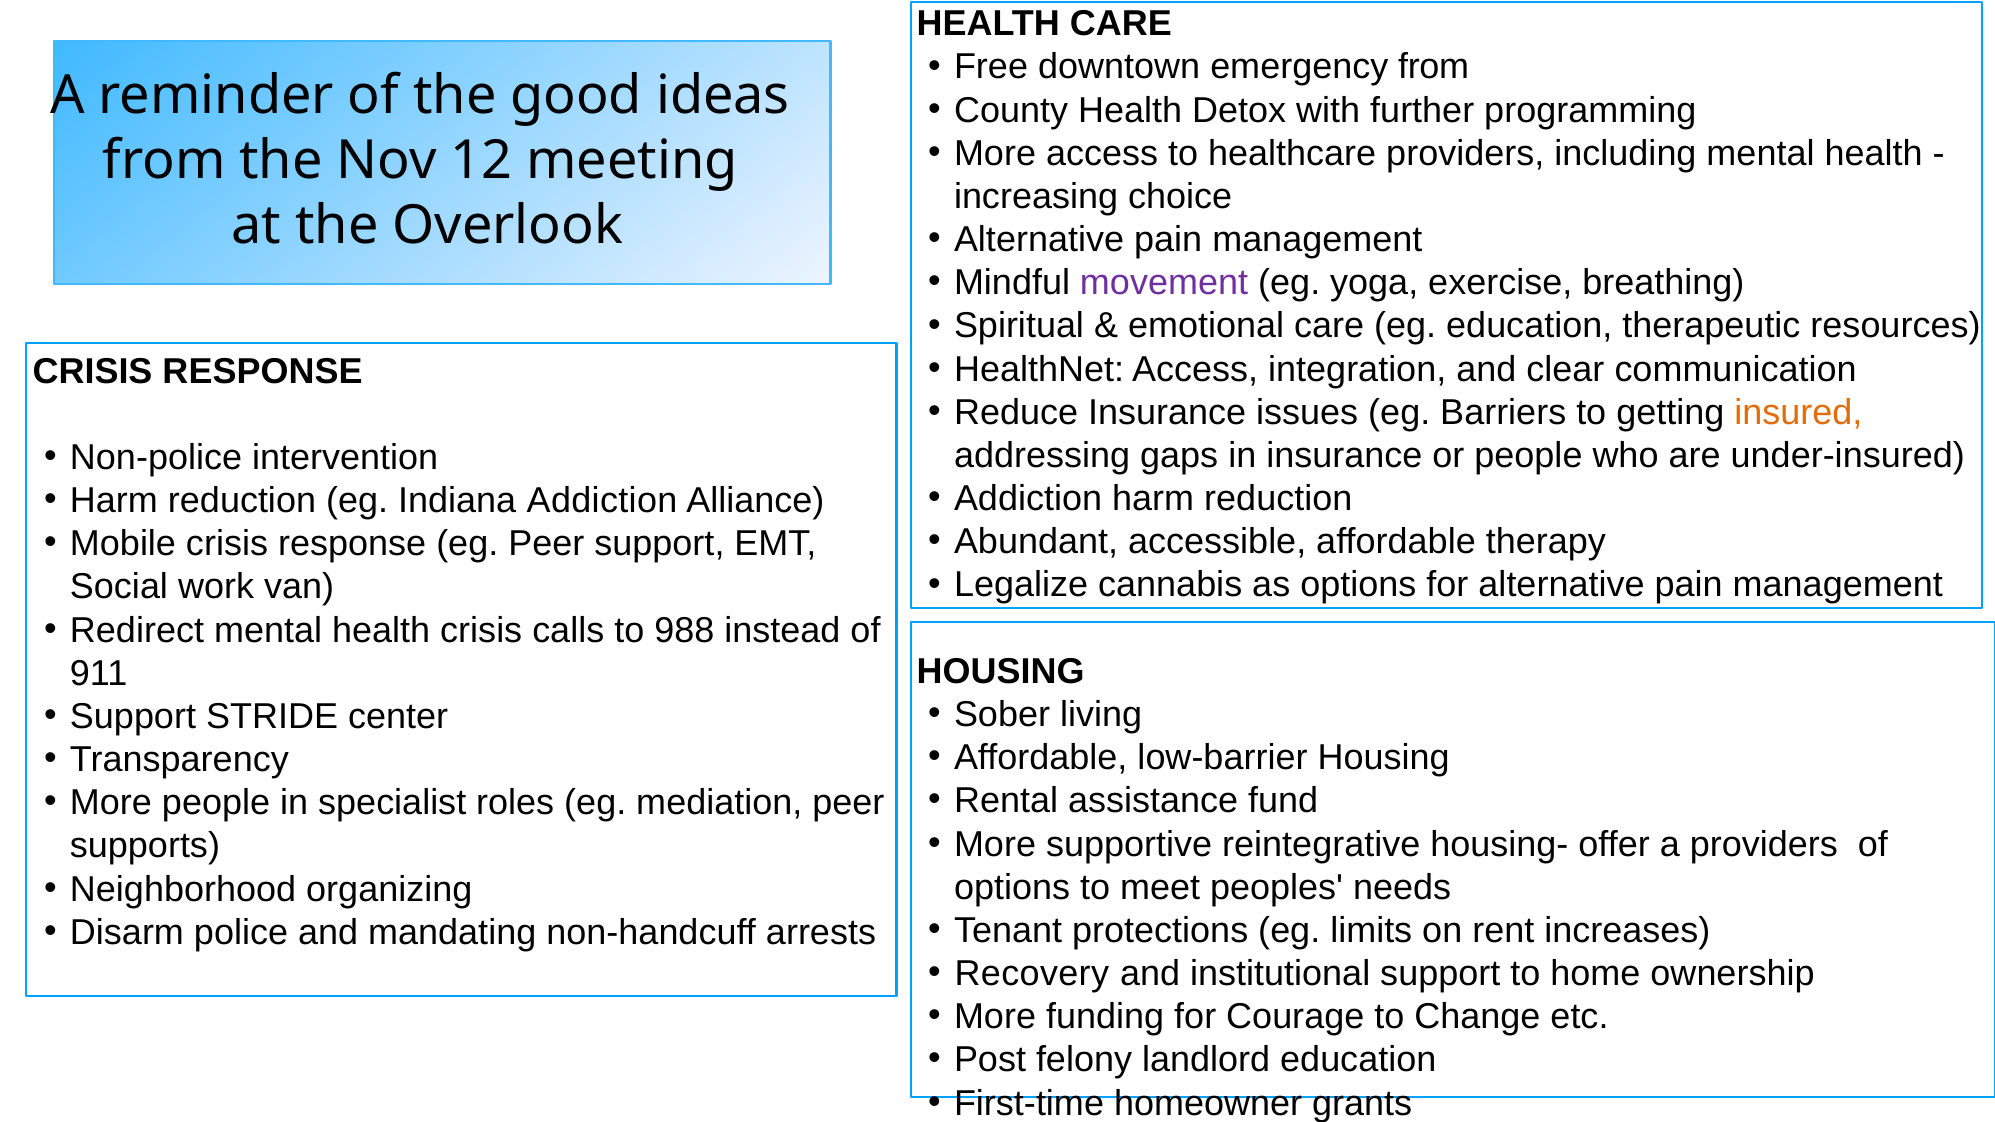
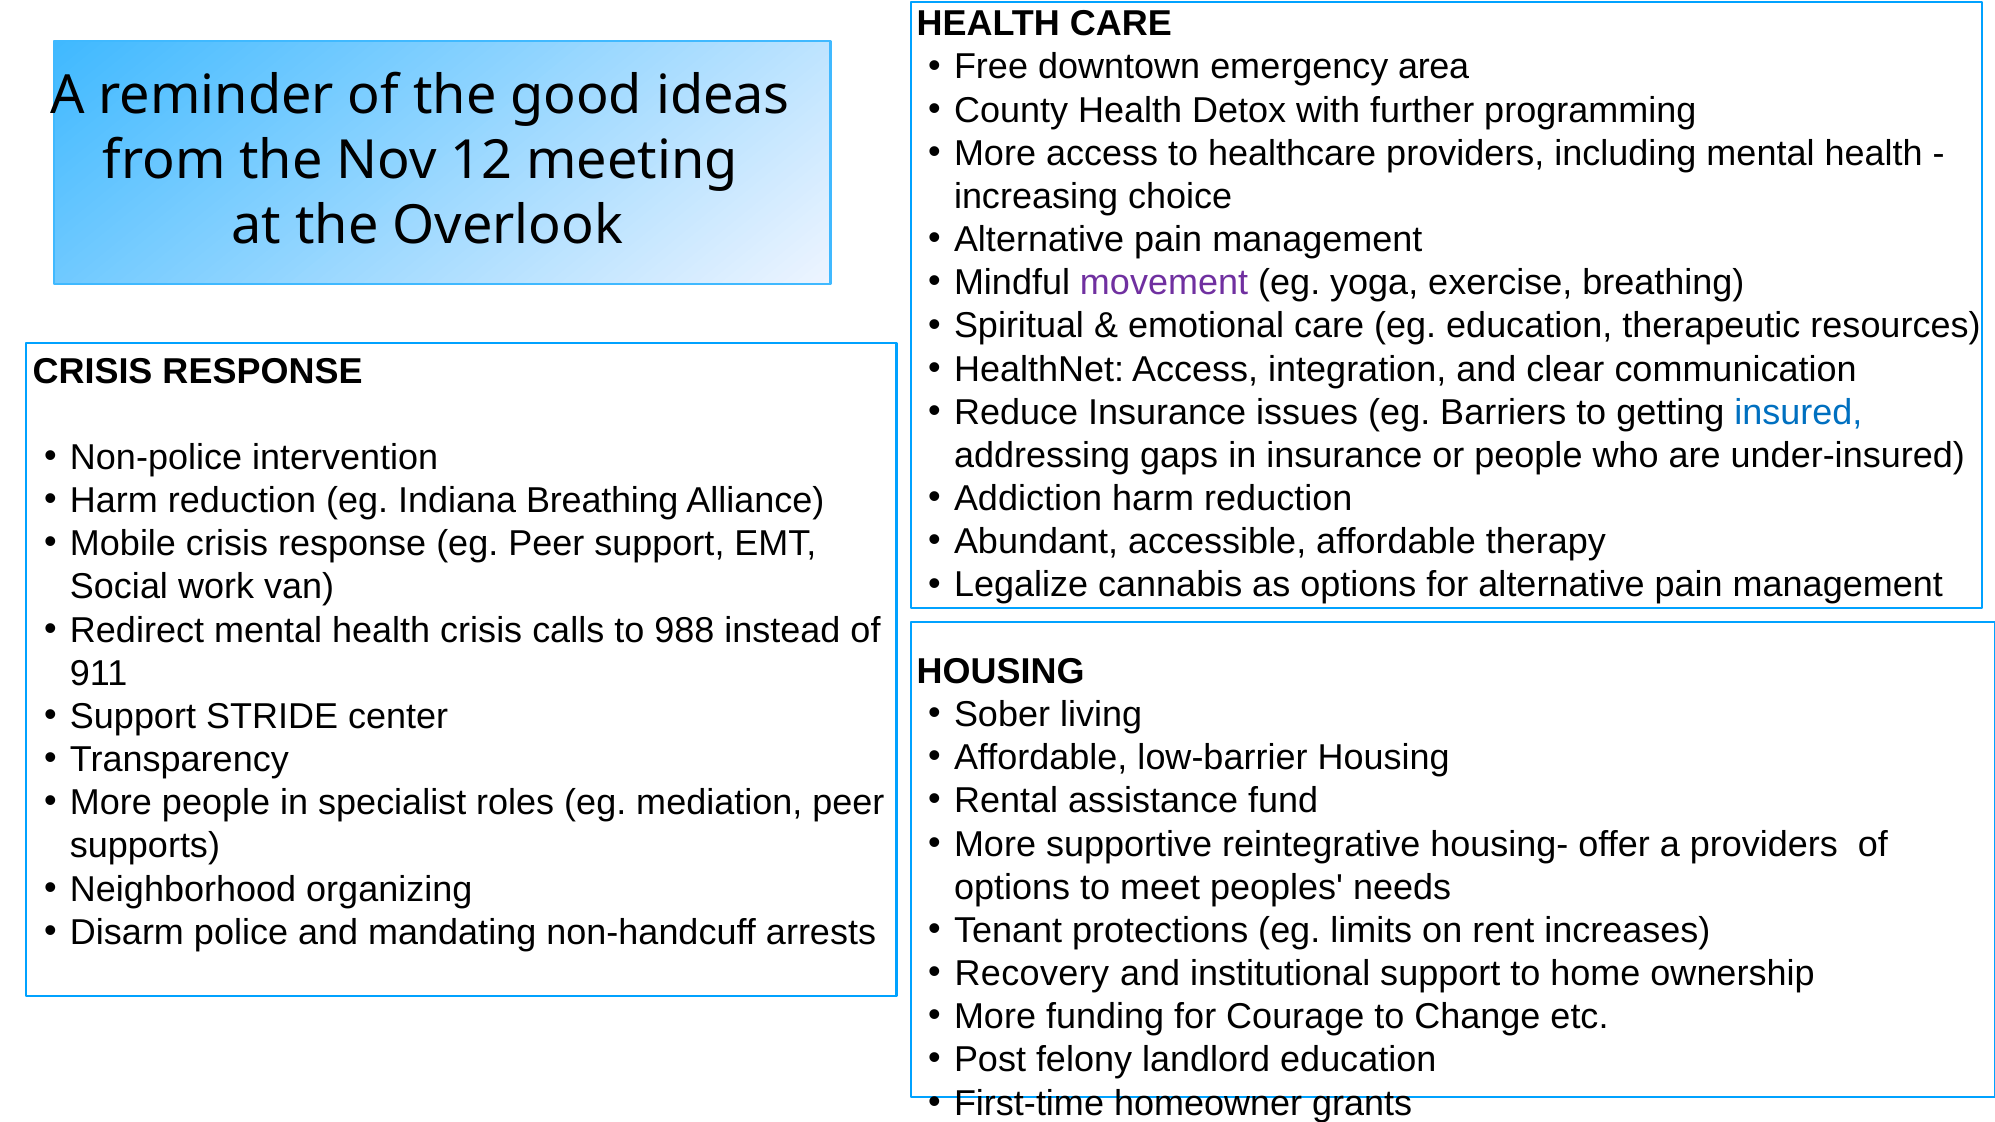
emergency from: from -> area
insured colour: orange -> blue
Indiana Addiction: Addiction -> Breathing
